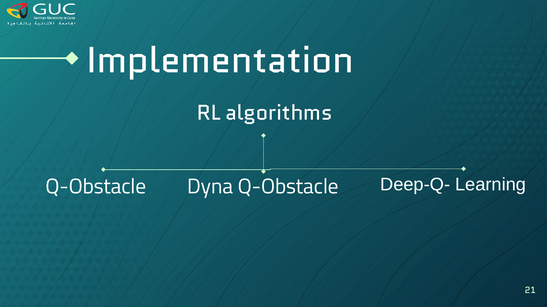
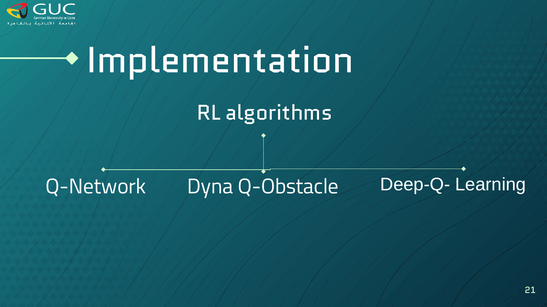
Q-Obstacle at (96, 187): Q-Obstacle -> Q-Network
